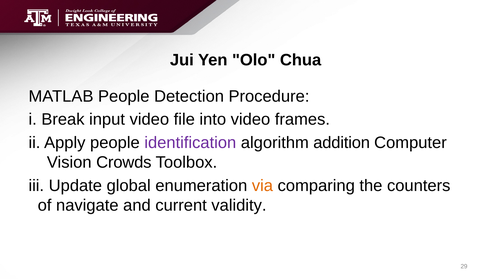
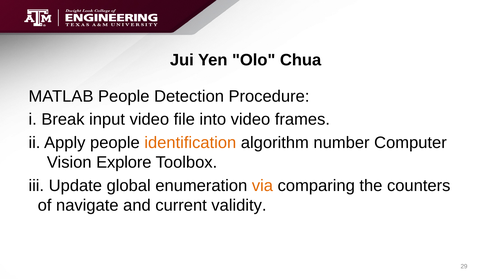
identification colour: purple -> orange
addition: addition -> number
Crowds: Crowds -> Explore
